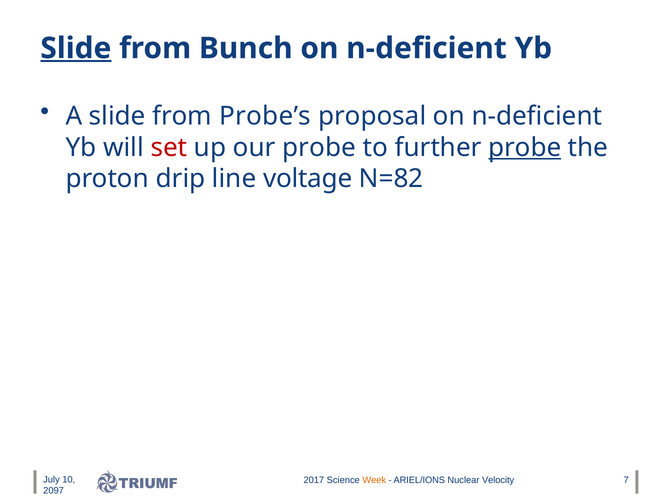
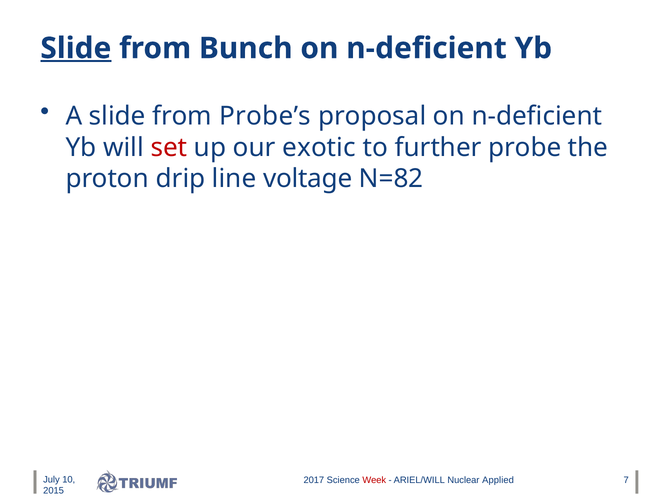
our probe: probe -> exotic
probe at (525, 147) underline: present -> none
Week colour: orange -> red
ARIEL/IONS: ARIEL/IONS -> ARIEL/WILL
Velocity: Velocity -> Applied
2097: 2097 -> 2015
